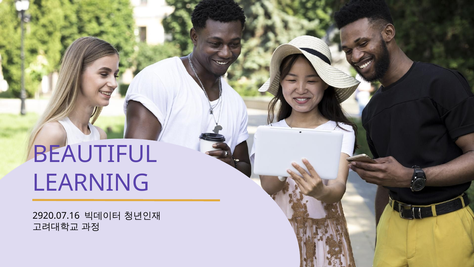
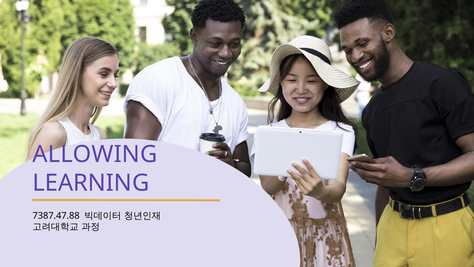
BEAUTIFUL: BEAUTIFUL -> ALLOWING
2920.07.16: 2920.07.16 -> 7387.47.88
